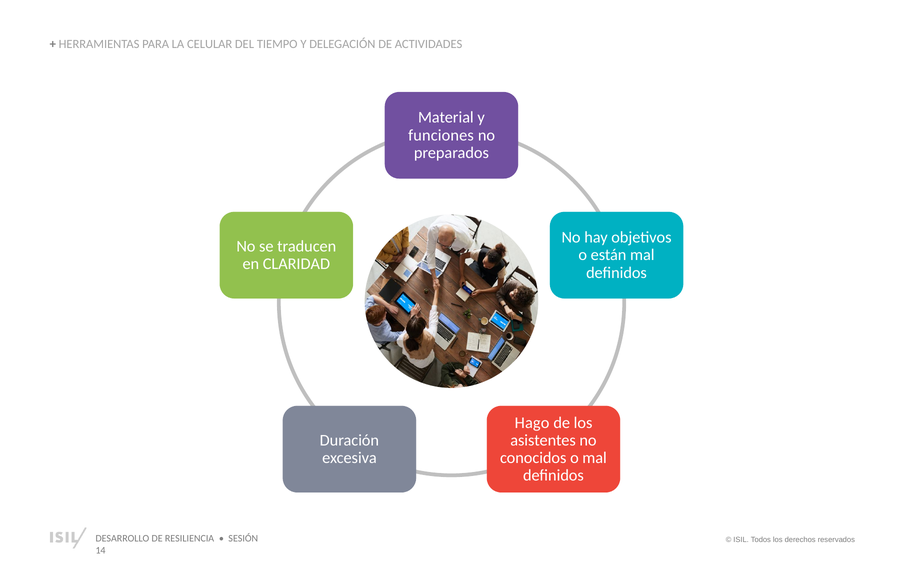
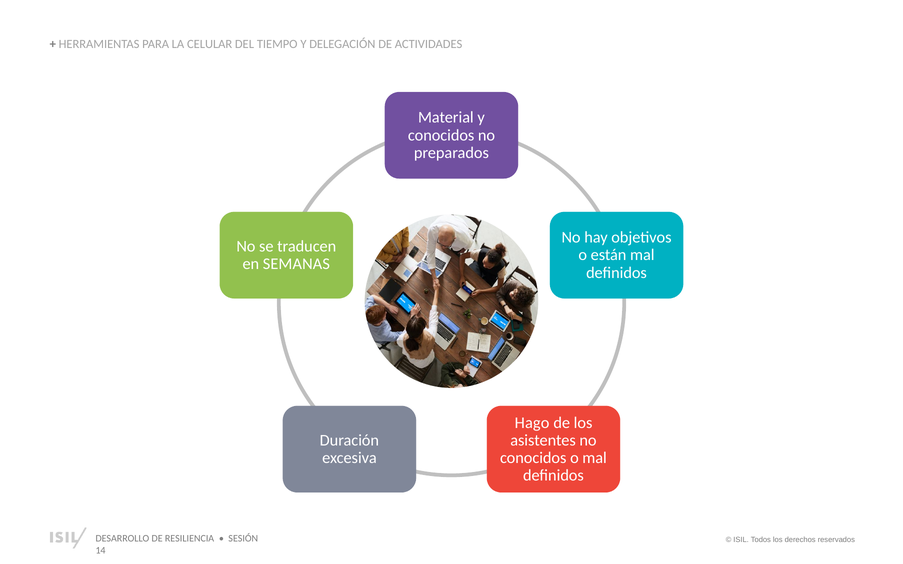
funciones at (441, 135): funciones -> conocidos
CLARIDAD: CLARIDAD -> SEMANAS
